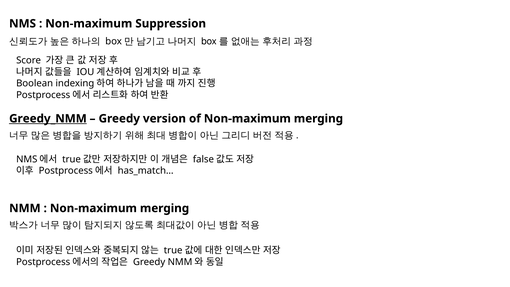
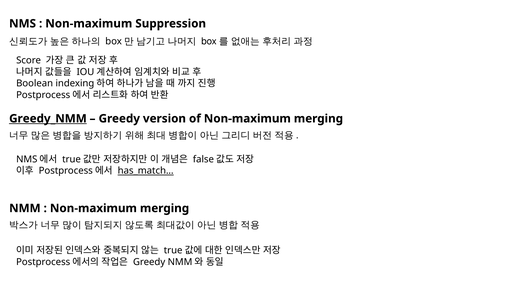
has_match… underline: none -> present
